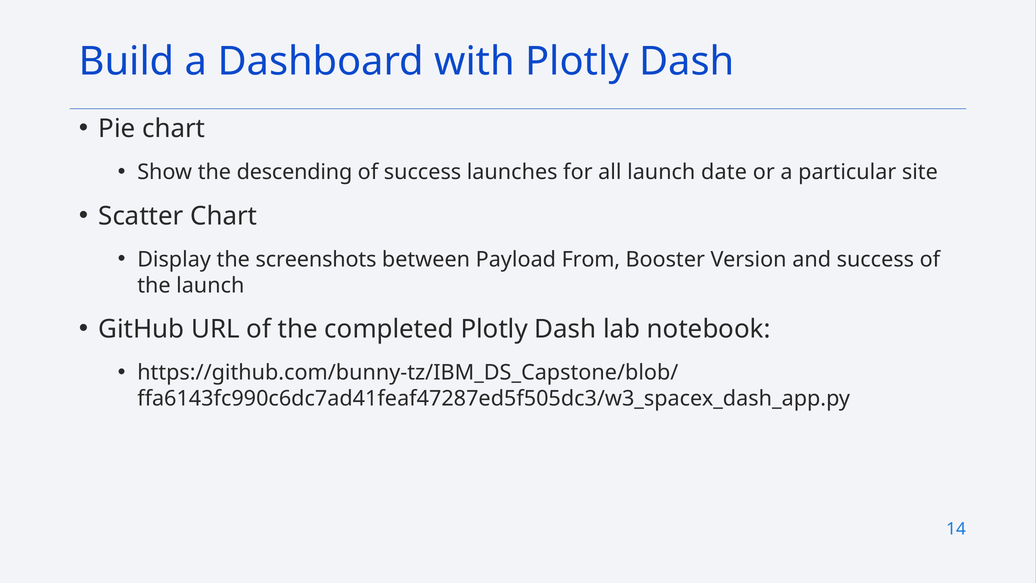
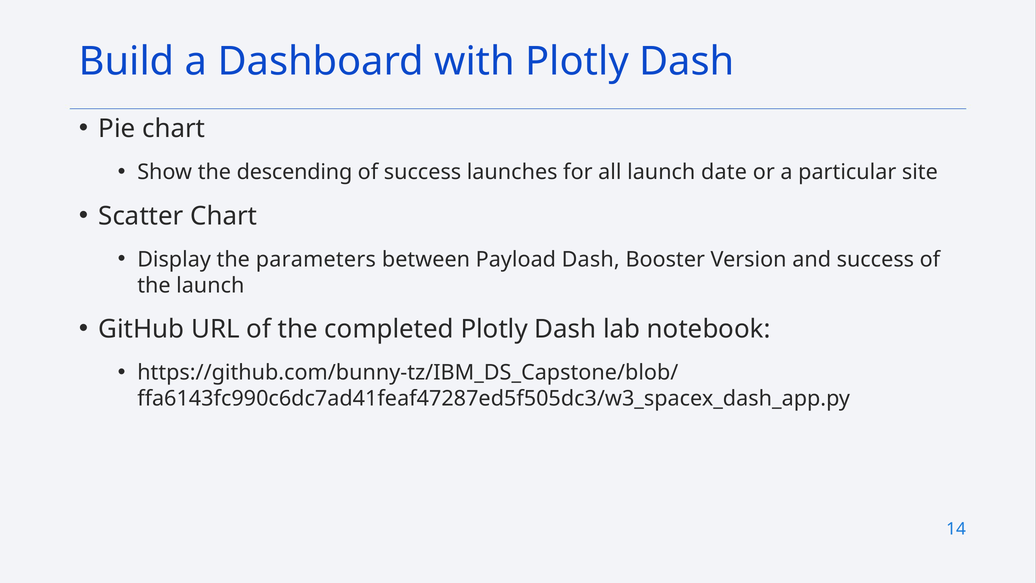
screenshots: screenshots -> parameters
Payload From: From -> Dash
